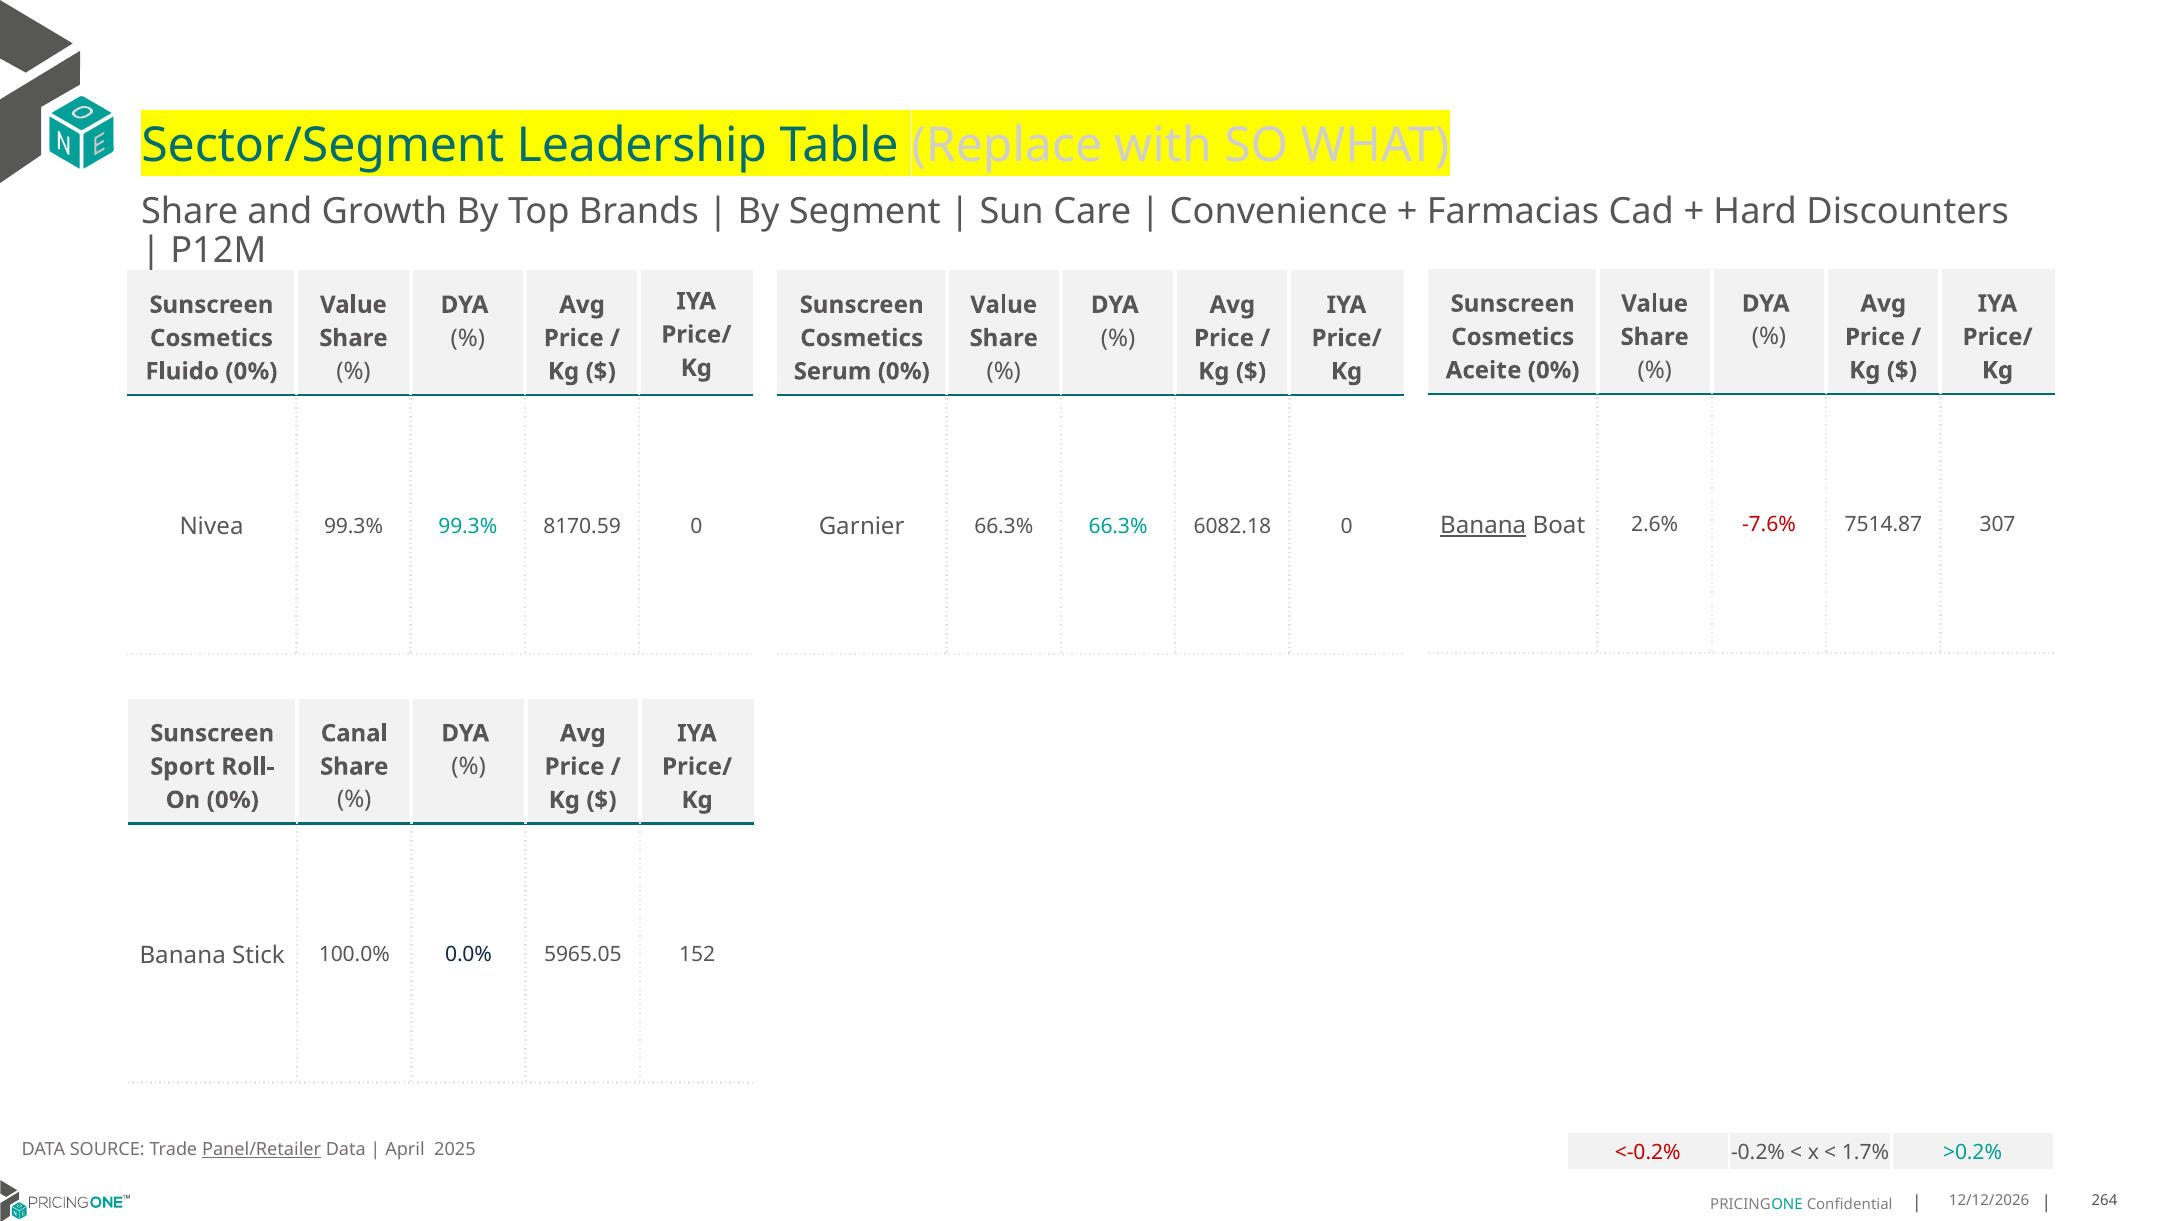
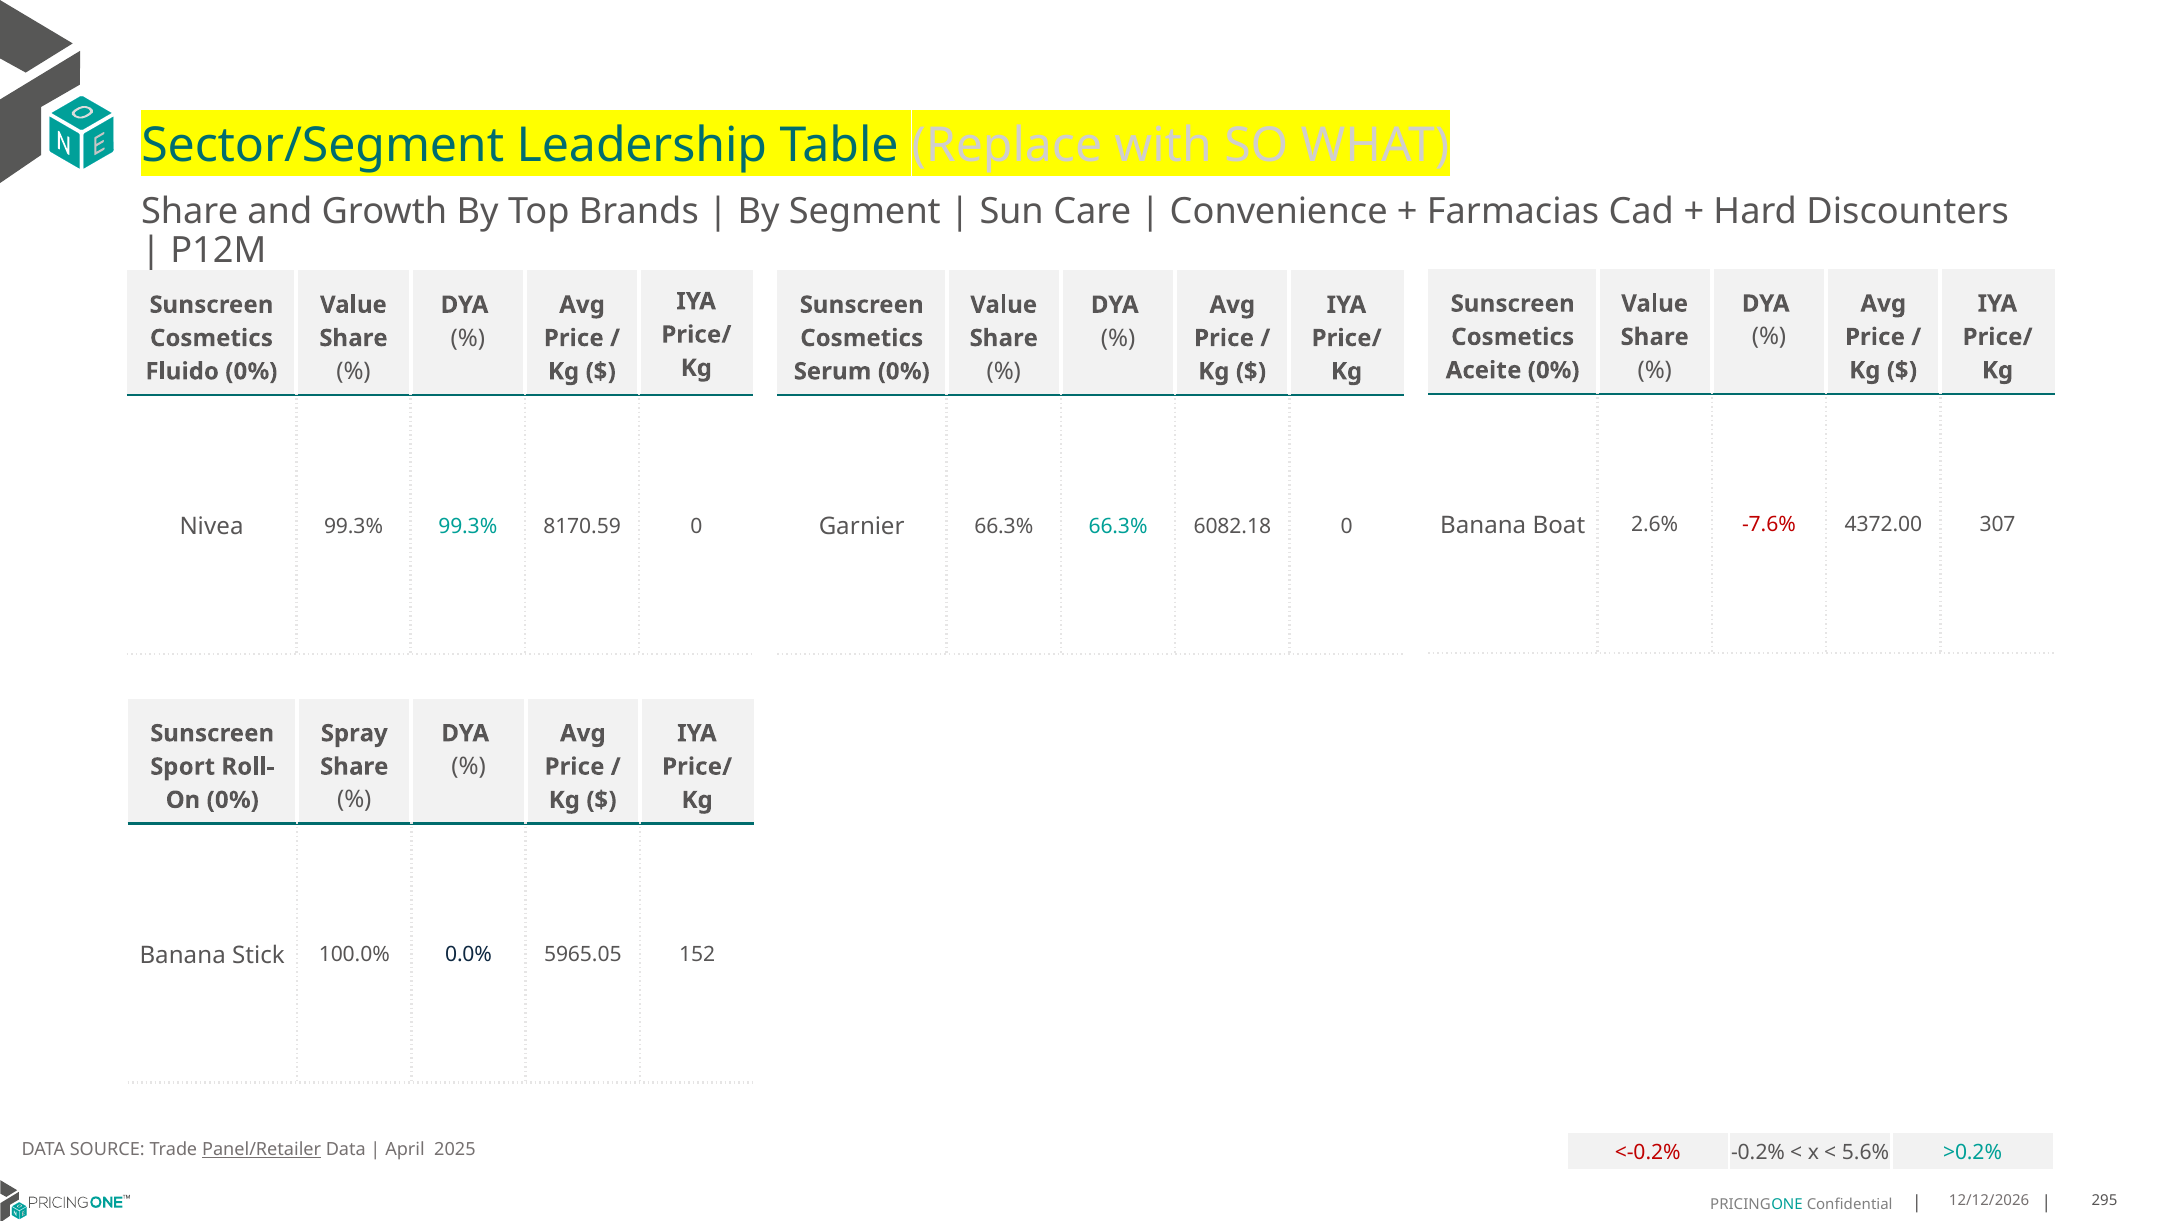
Banana at (1483, 526) underline: present -> none
7514.87: 7514.87 -> 4372.00
Canal: Canal -> Spray
1.7%: 1.7% -> 5.6%
264: 264 -> 295
